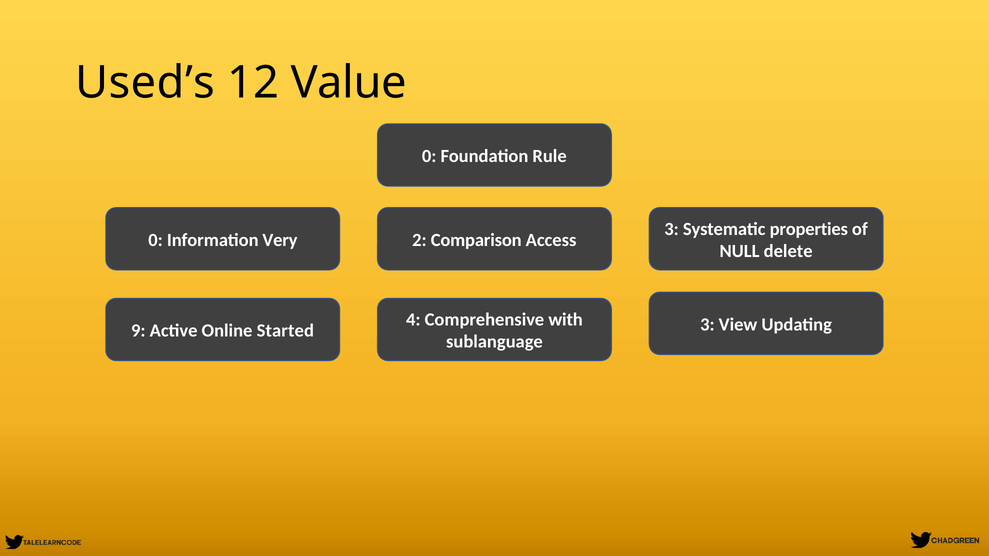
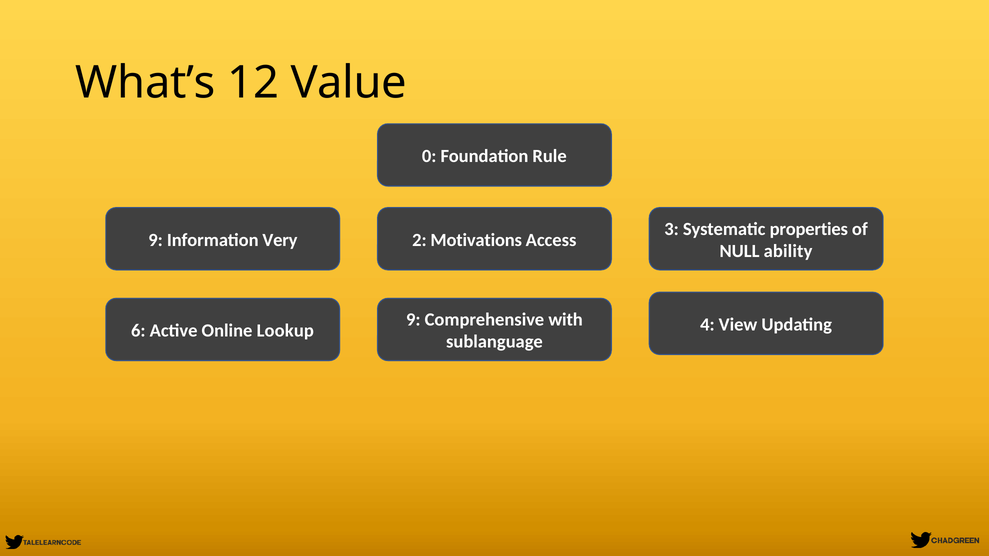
Used’s: Used’s -> What’s
0 at (156, 240): 0 -> 9
Comparison: Comparison -> Motivations
delete: delete -> ability
4 at (413, 320): 4 -> 9
3 at (707, 325): 3 -> 4
9: 9 -> 6
Started: Started -> Lookup
